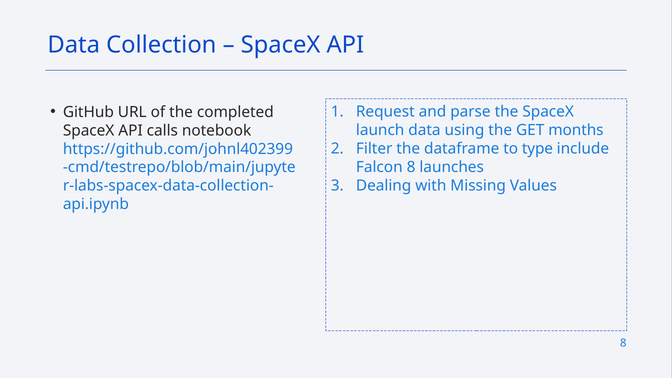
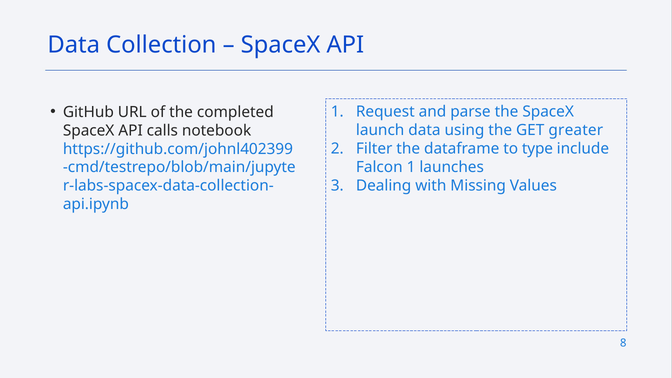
months: months -> greater
Falcon 8: 8 -> 1
